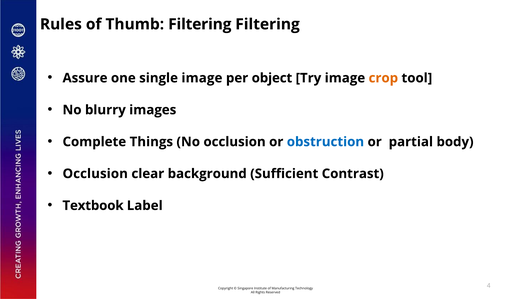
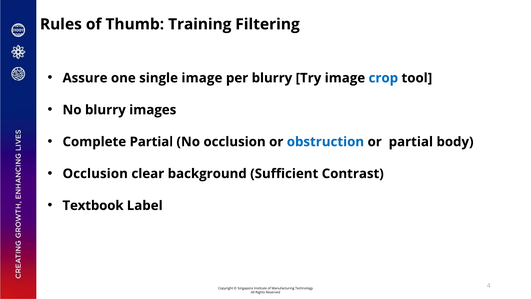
Thumb Filtering: Filtering -> Training
per object: object -> blurry
crop colour: orange -> blue
Complete Things: Things -> Partial
